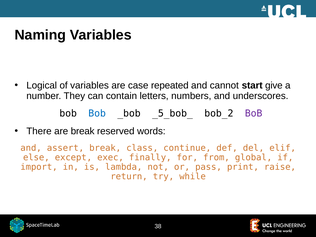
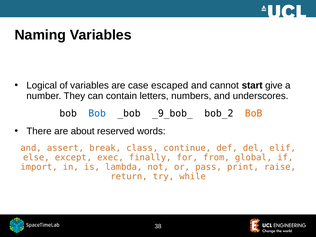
repeated: repeated -> escaped
_5_bob_: _5_bob_ -> _9_bob_
BoB at (254, 113) colour: purple -> orange
are break: break -> about
